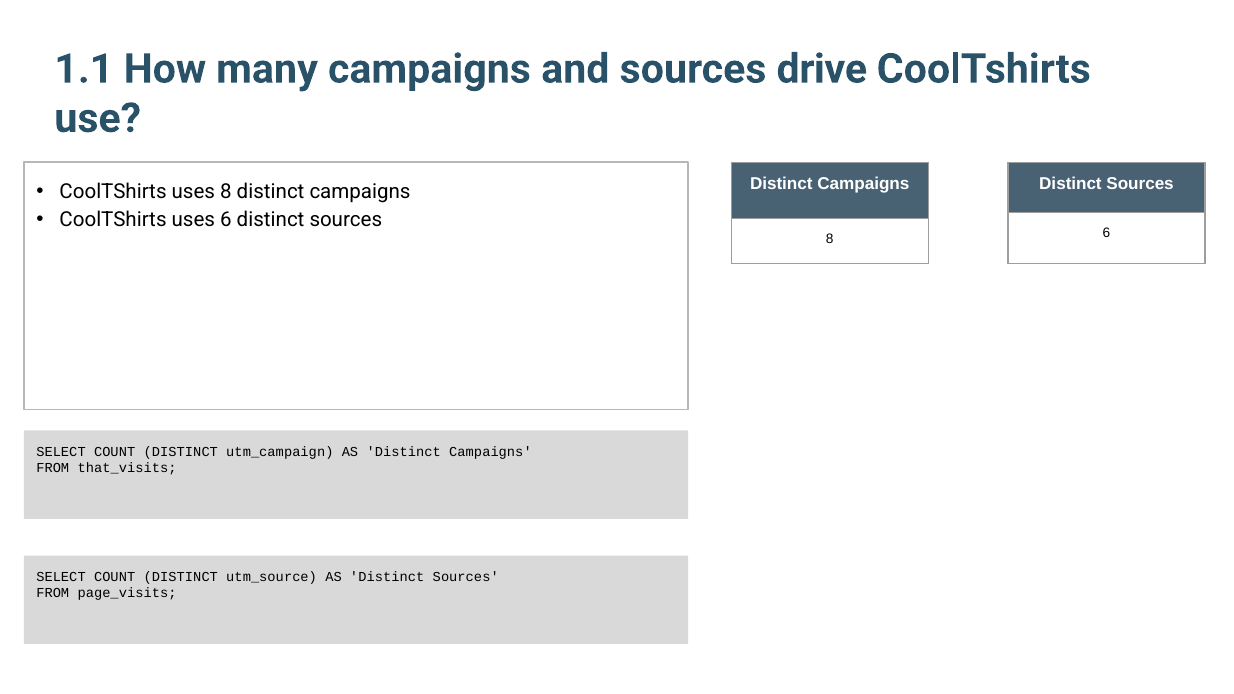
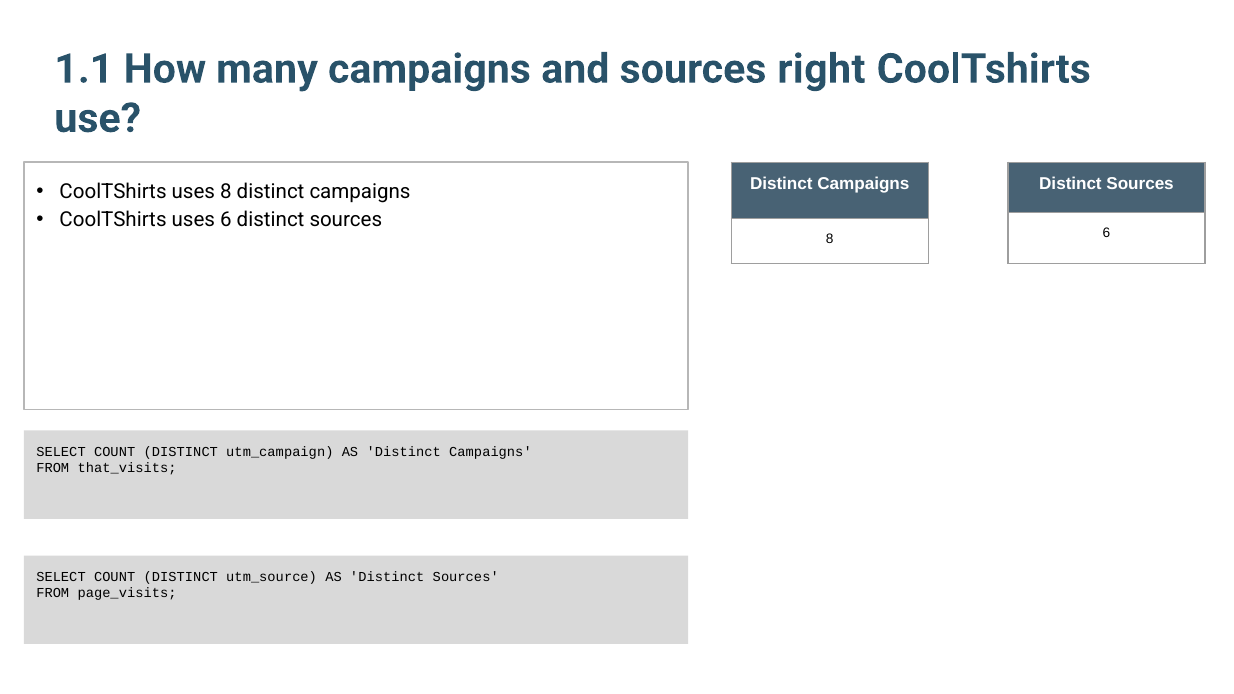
drive: drive -> right
